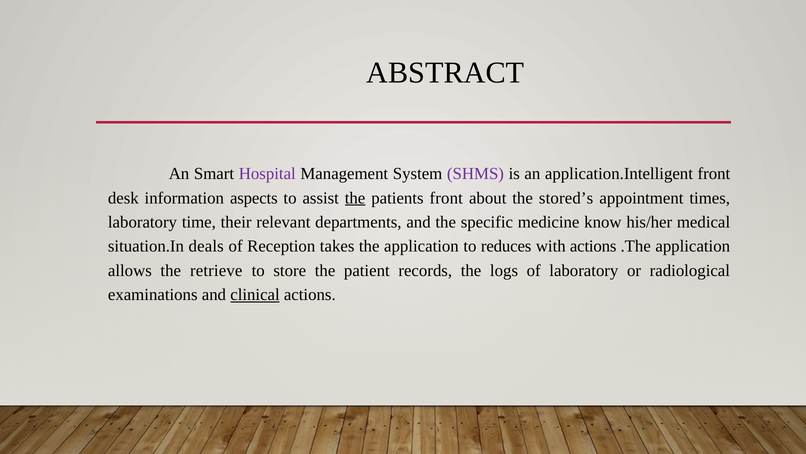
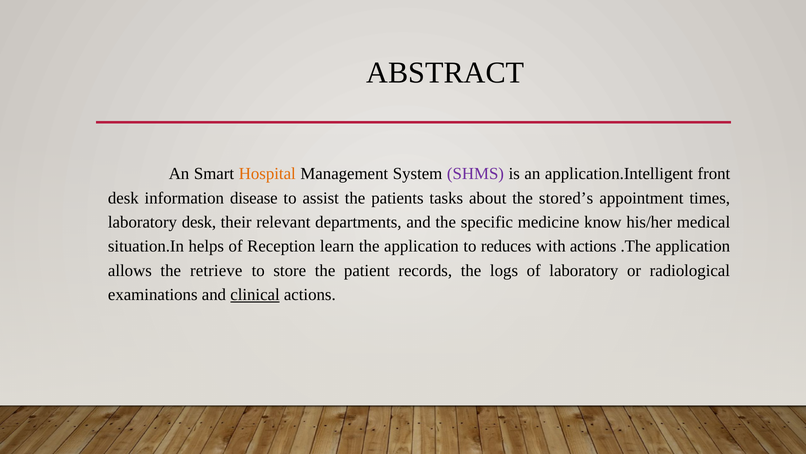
Hospital colour: purple -> orange
aspects: aspects -> disease
the at (355, 198) underline: present -> none
patients front: front -> tasks
laboratory time: time -> desk
deals: deals -> helps
takes: takes -> learn
